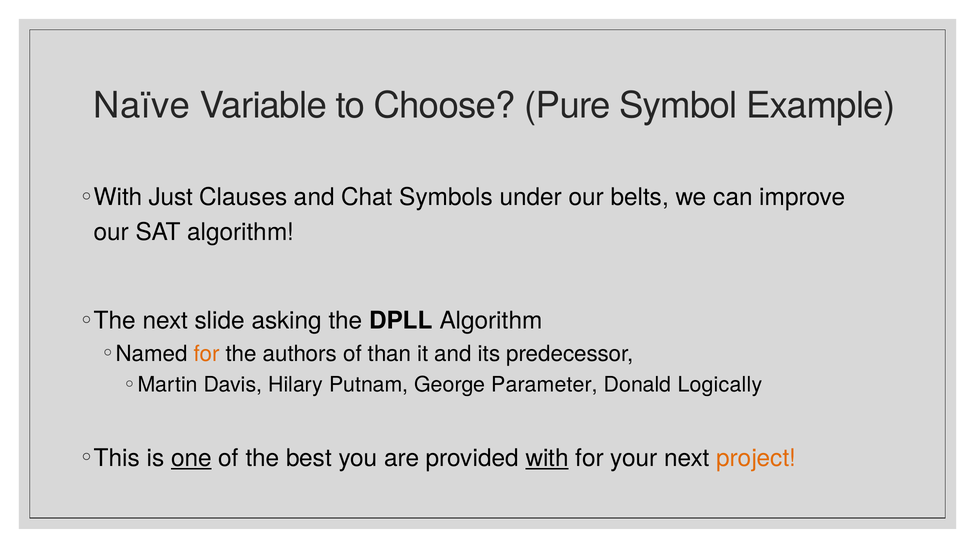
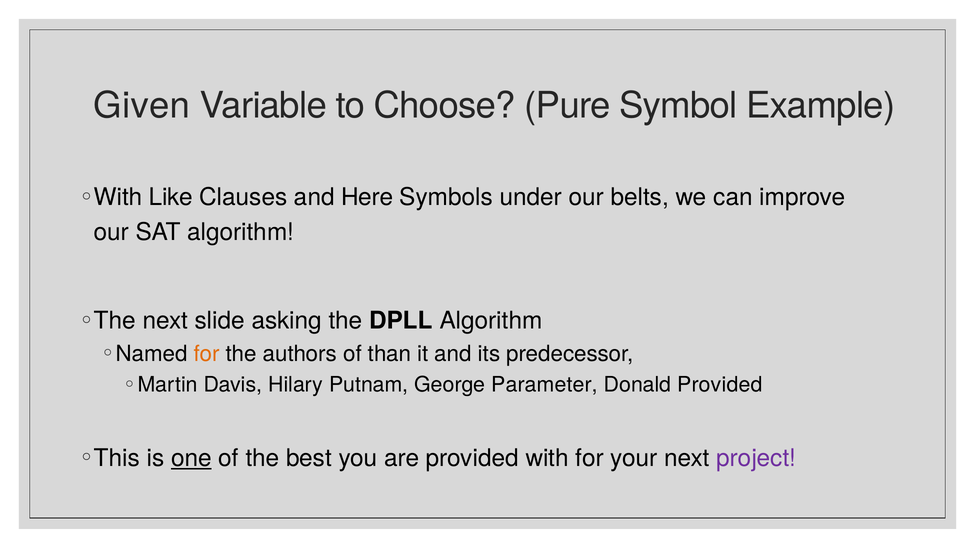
Naïve: Naïve -> Given
Just: Just -> Like
Chat: Chat -> Here
Donald Logically: Logically -> Provided
with underline: present -> none
project colour: orange -> purple
